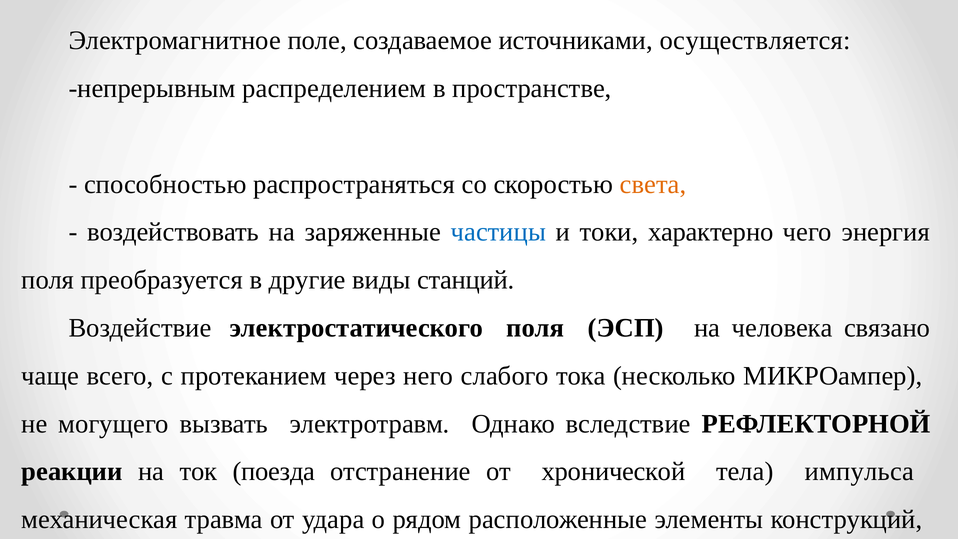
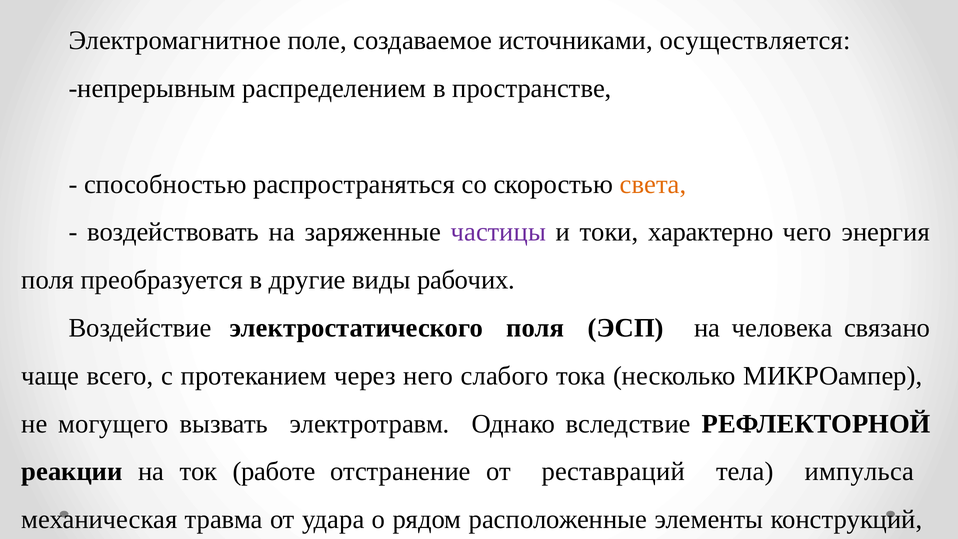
частицы colour: blue -> purple
станций: станций -> рабочих
поезда: поезда -> работе
хронической: хронической -> реставраций
